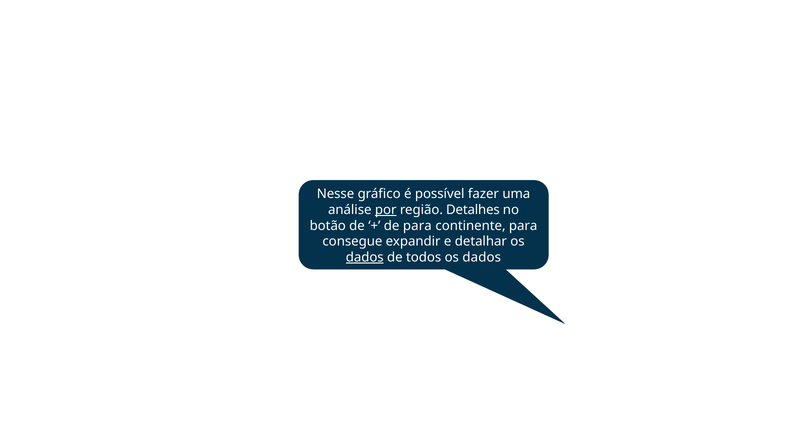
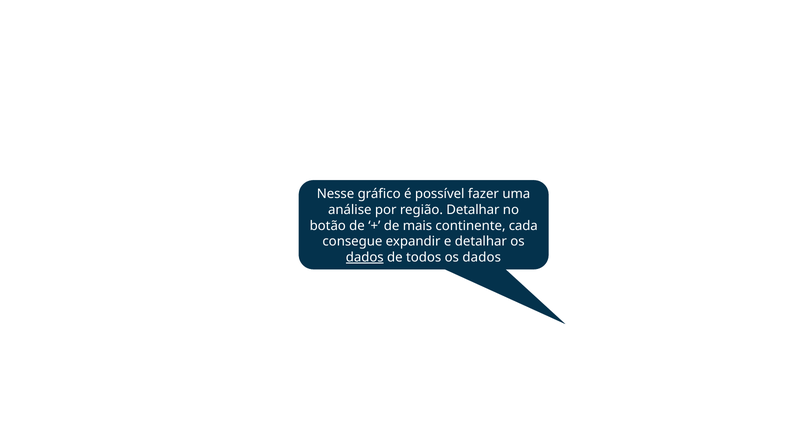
por underline: present -> none
região Detalhes: Detalhes -> Detalhar
de para: para -> mais
continente para: para -> cada
